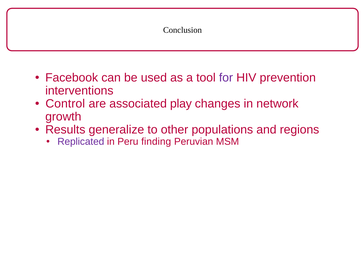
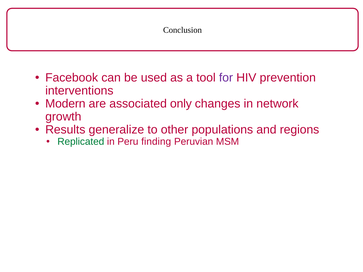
Control: Control -> Modern
play: play -> only
Replicated colour: purple -> green
